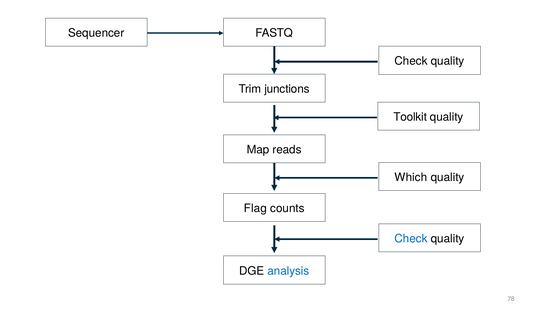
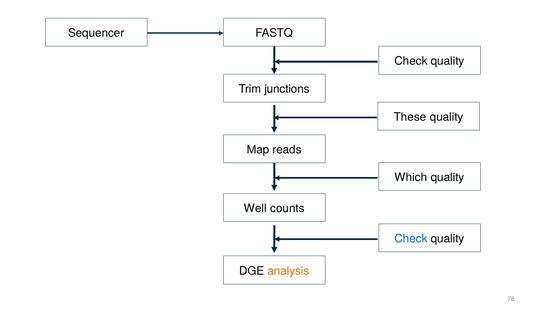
Toolkit: Toolkit -> These
Flag: Flag -> Well
analysis colour: blue -> orange
